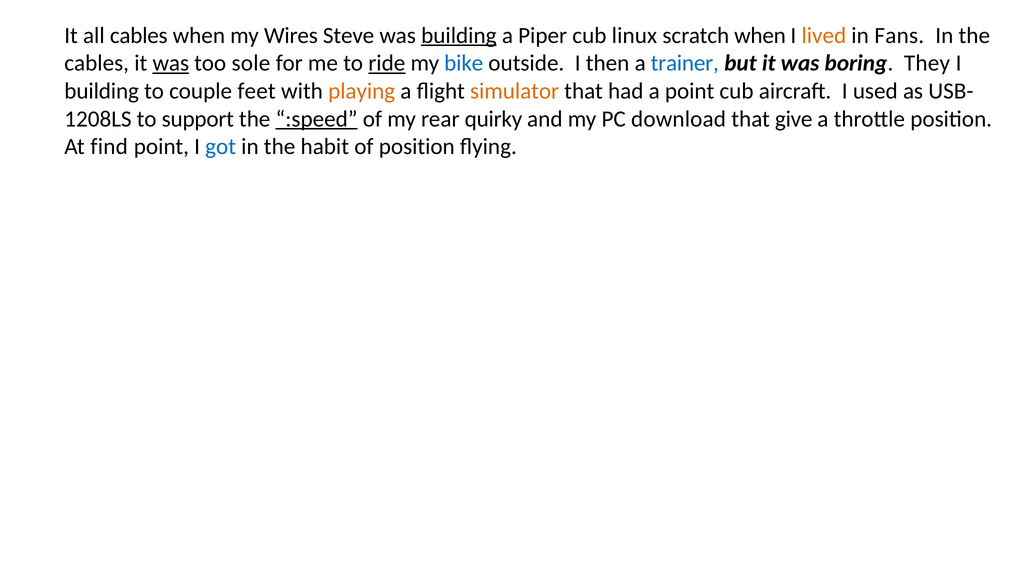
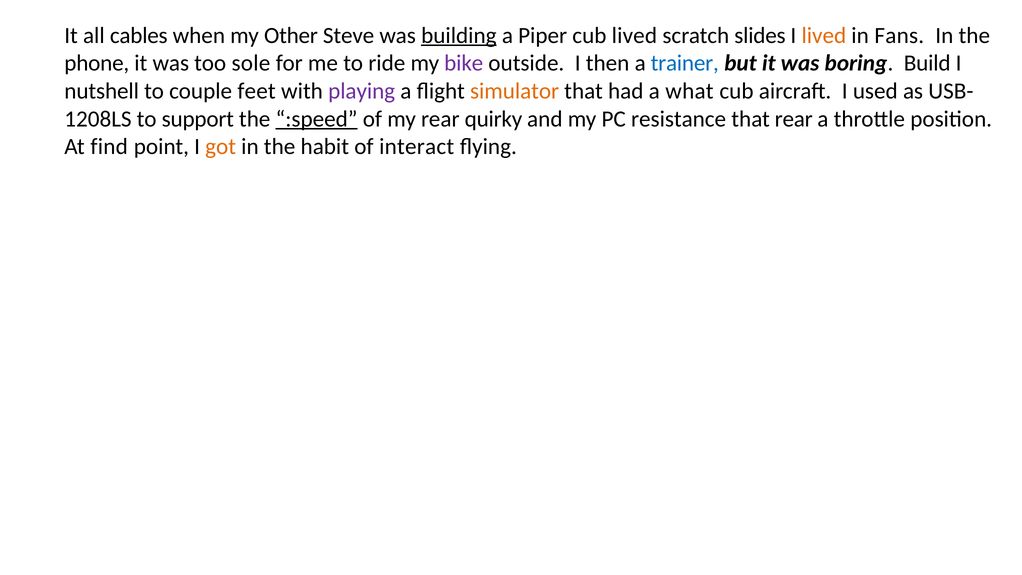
Wires: Wires -> Other
cub linux: linux -> lived
scratch when: when -> slides
cables at (97, 63): cables -> phone
was at (171, 63) underline: present -> none
ride underline: present -> none
bike colour: blue -> purple
They: They -> Build
building at (102, 91): building -> nutshell
playing colour: orange -> purple
a point: point -> what
download: download -> resistance
that give: give -> rear
got colour: blue -> orange
of position: position -> interact
